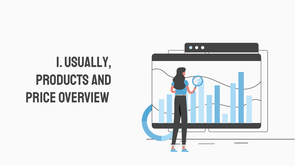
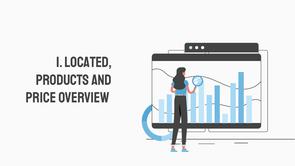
Usually: Usually -> Located
